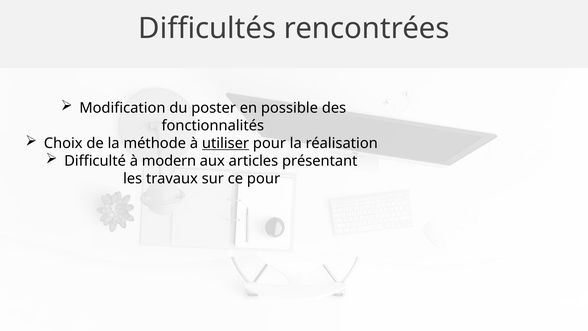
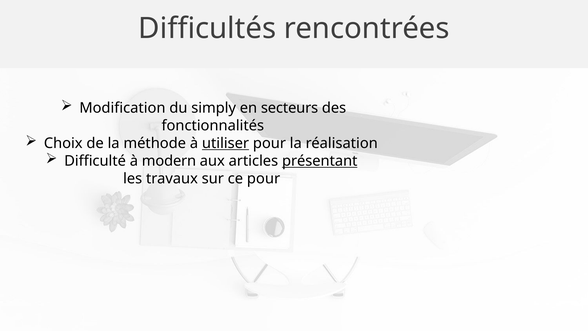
poster: poster -> simply
possible: possible -> secteurs
présentant underline: none -> present
